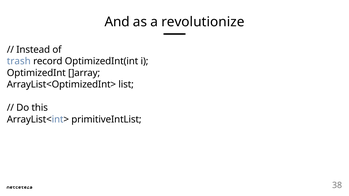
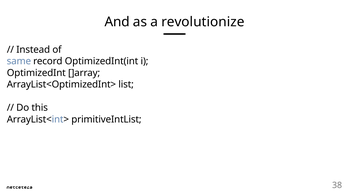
trash: trash -> same
